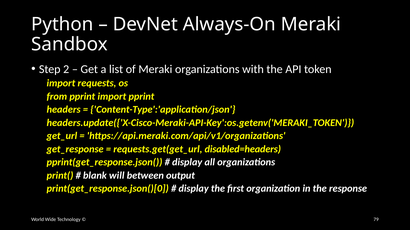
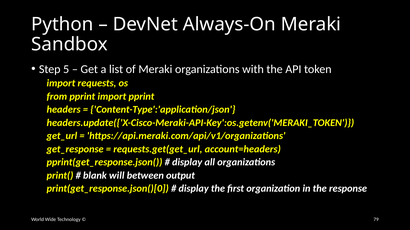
2: 2 -> 5
disabled=headers: disabled=headers -> account=headers
